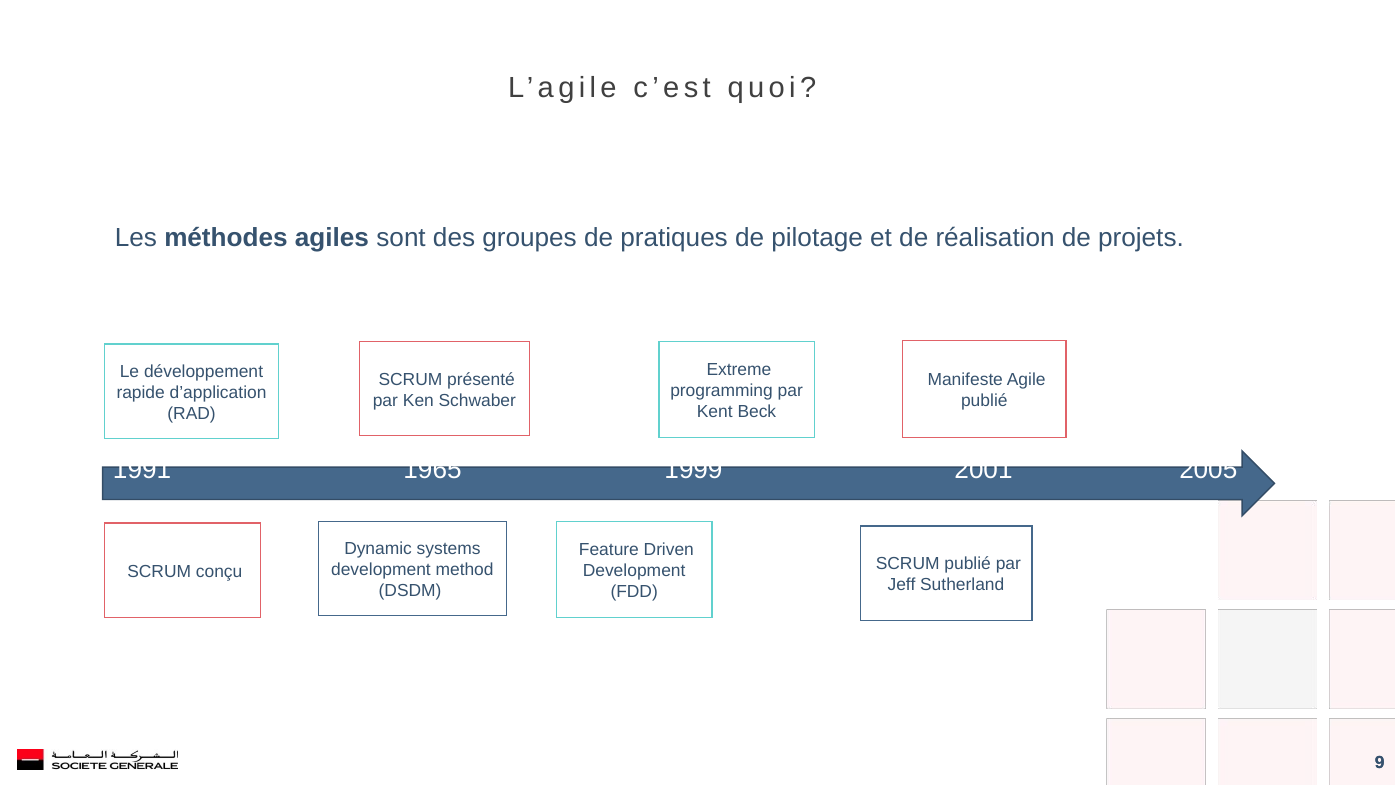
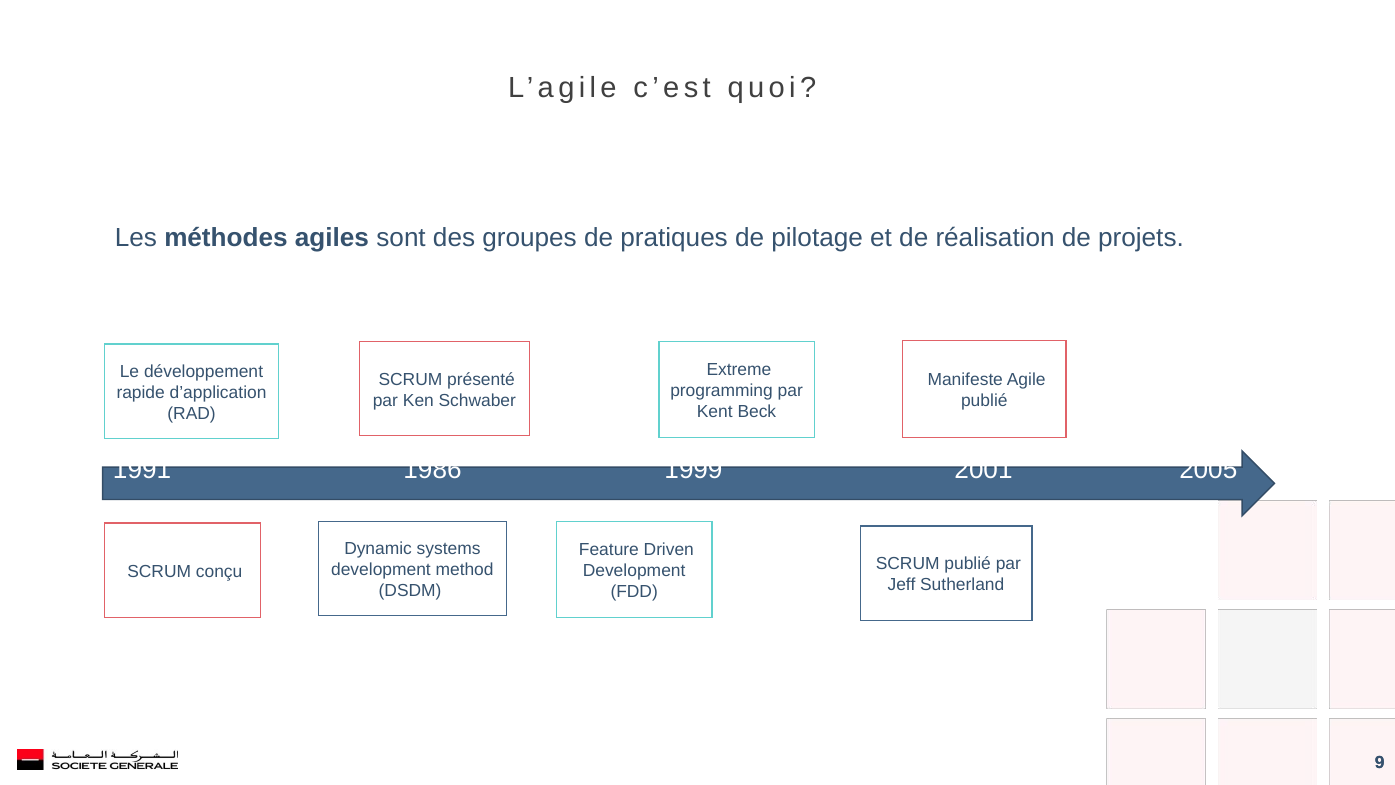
1965: 1965 -> 1986
